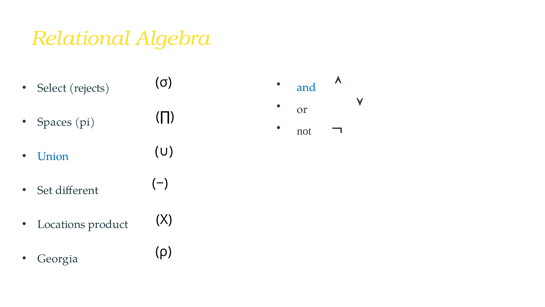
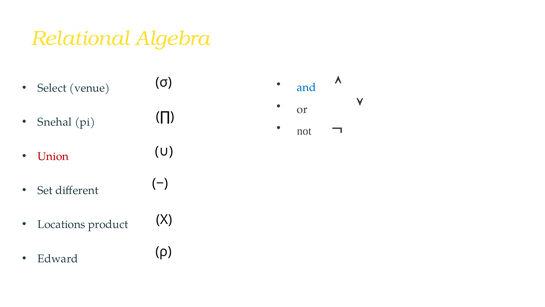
rejects: rejects -> venue
Spaces: Spaces -> Snehal
Union colour: blue -> red
Georgia: Georgia -> Edward
